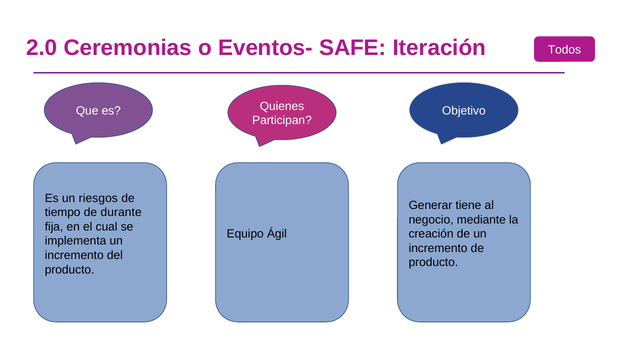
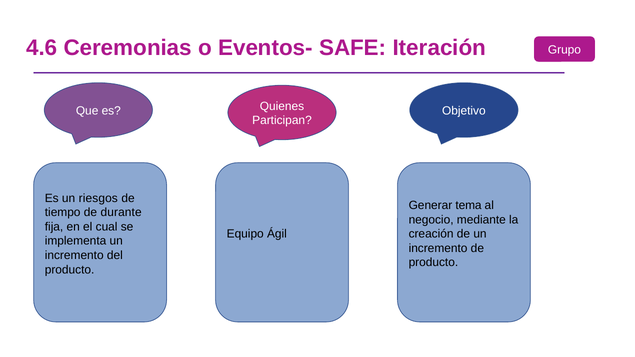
2.0: 2.0 -> 4.6
Todos: Todos -> Grupo
tiene: tiene -> tema
